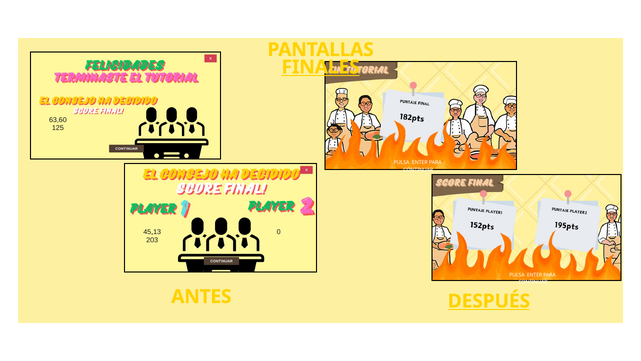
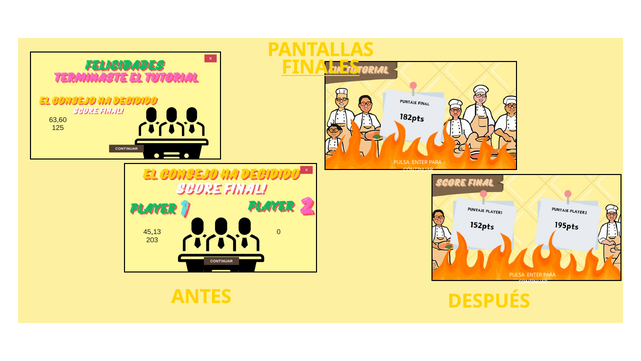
DESPUÉS underline: present -> none
